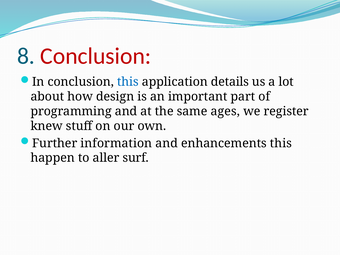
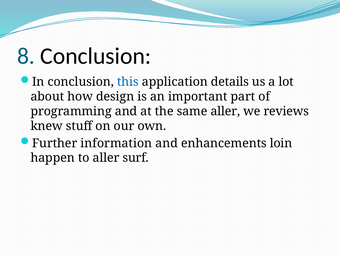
Conclusion at (96, 56) colour: red -> black
same ages: ages -> aller
register: register -> reviews
enhancements this: this -> loin
